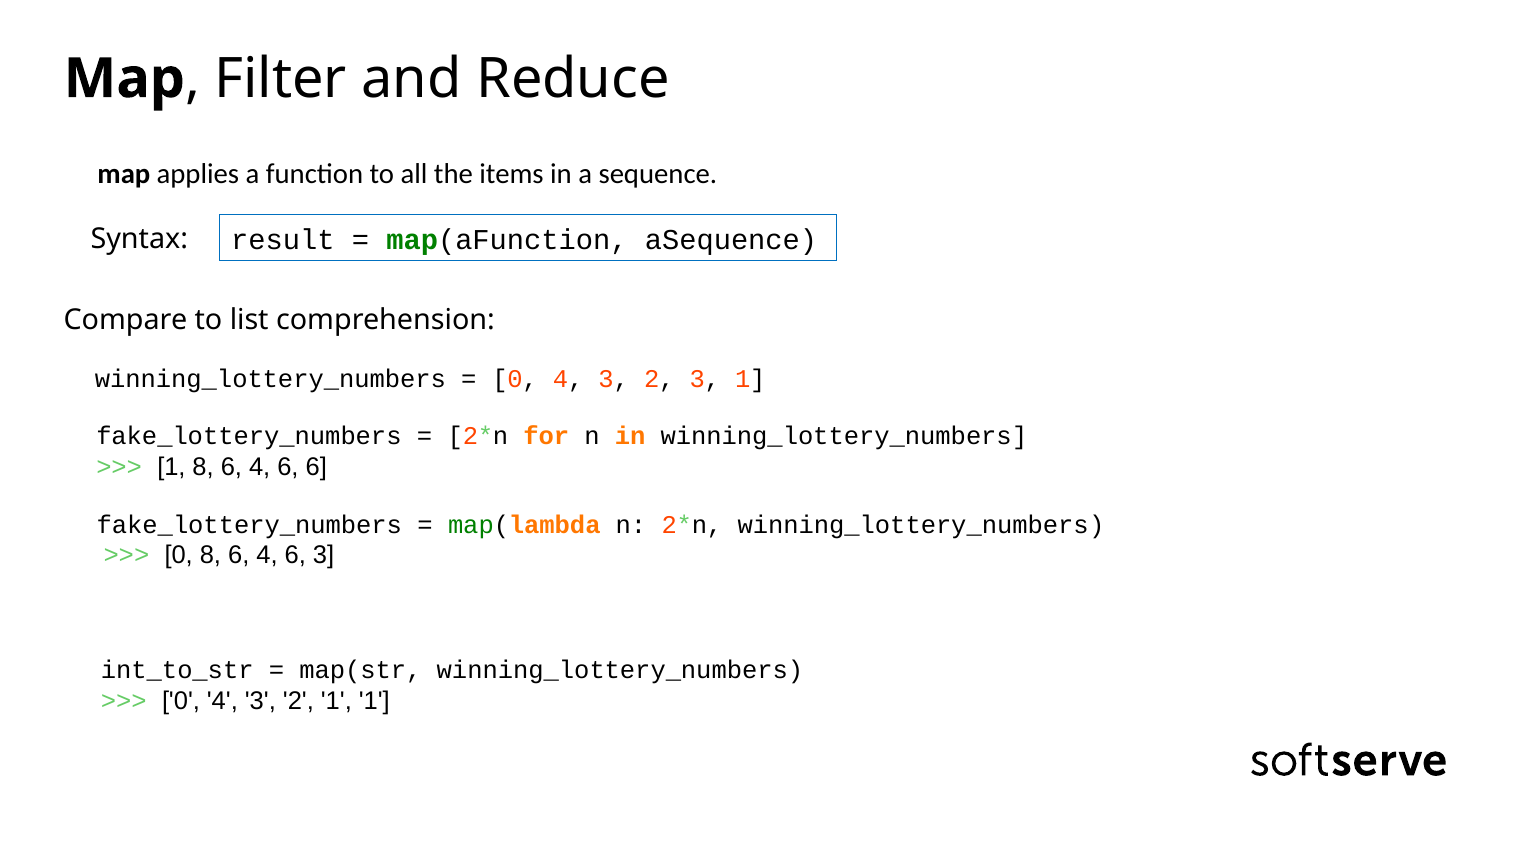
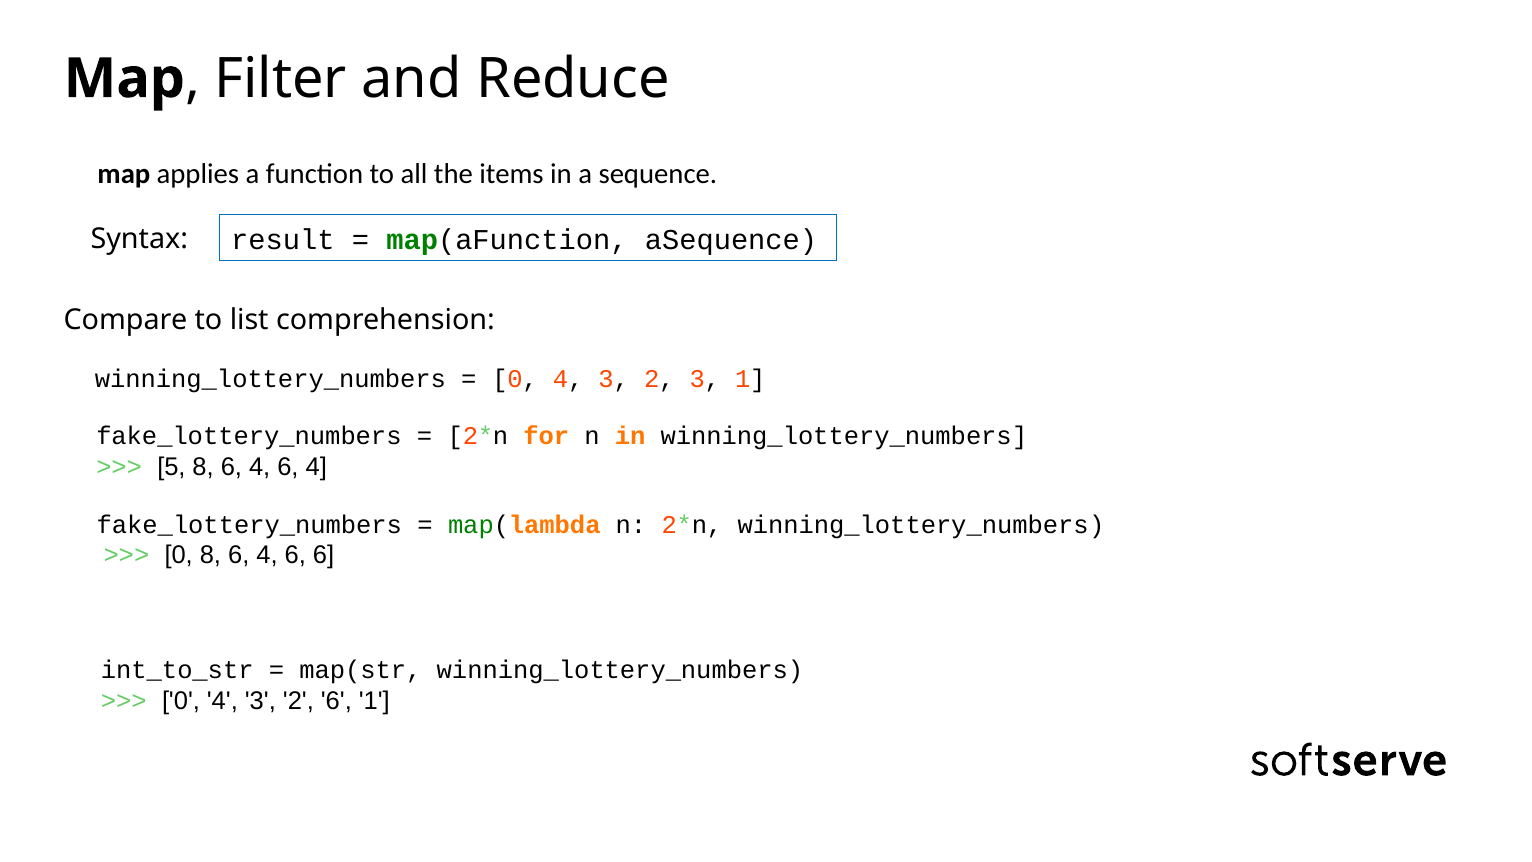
1 at (171, 467): 1 -> 5
4 6 6: 6 -> 4
6 3: 3 -> 6
2 1: 1 -> 6
